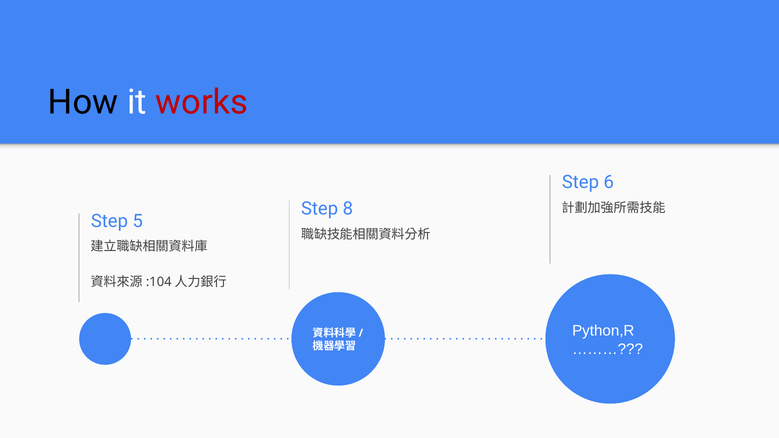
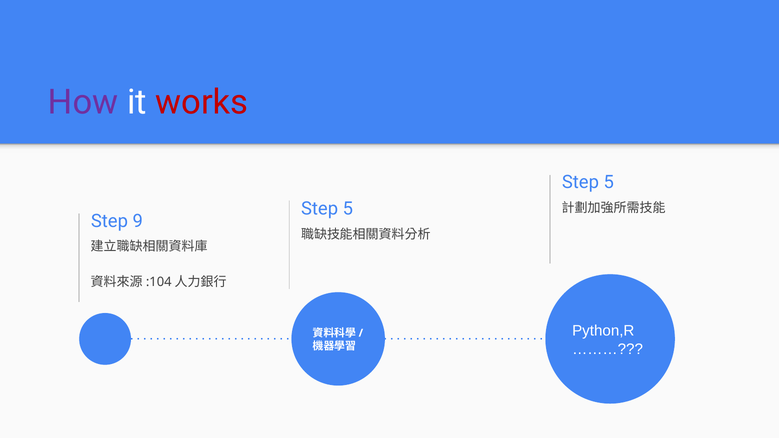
How colour: black -> purple
6 at (609, 182): 6 -> 5
8 at (348, 209): 8 -> 5
5: 5 -> 9
